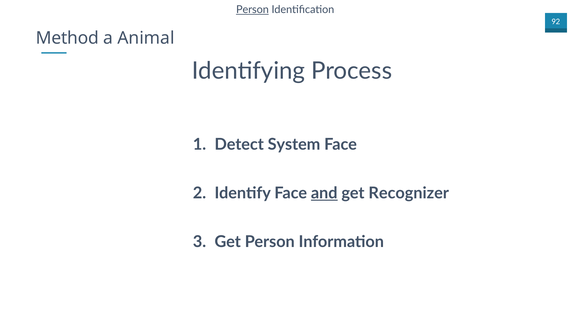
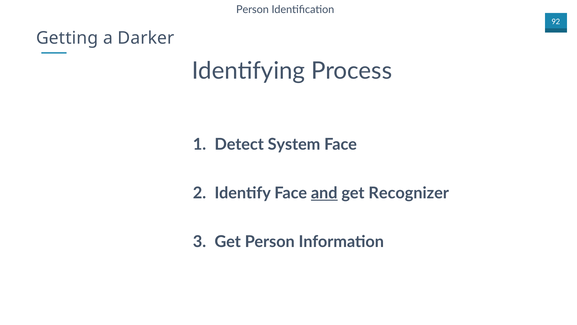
Person at (252, 10) underline: present -> none
Method: Method -> Getting
Animal: Animal -> Darker
